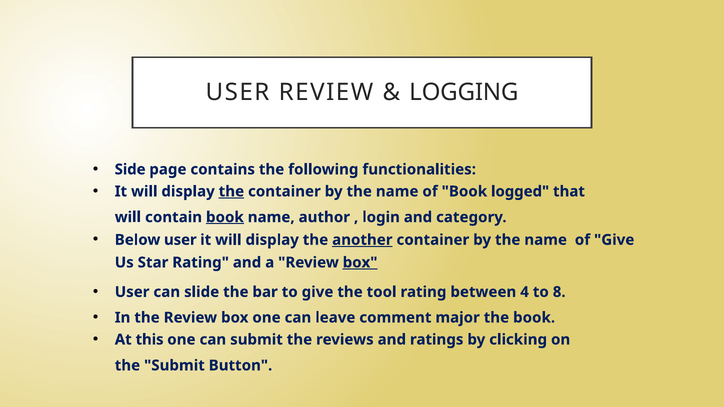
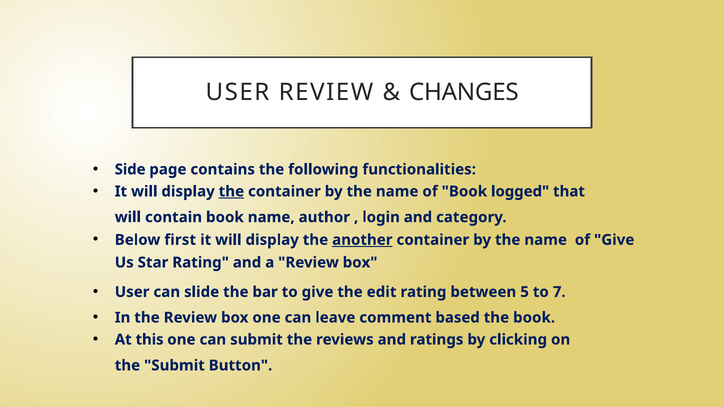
LOGGING: LOGGING -> CHANGES
book at (225, 217) underline: present -> none
Below user: user -> first
box at (360, 263) underline: present -> none
tool: tool -> edit
4: 4 -> 5
8: 8 -> 7
major: major -> based
